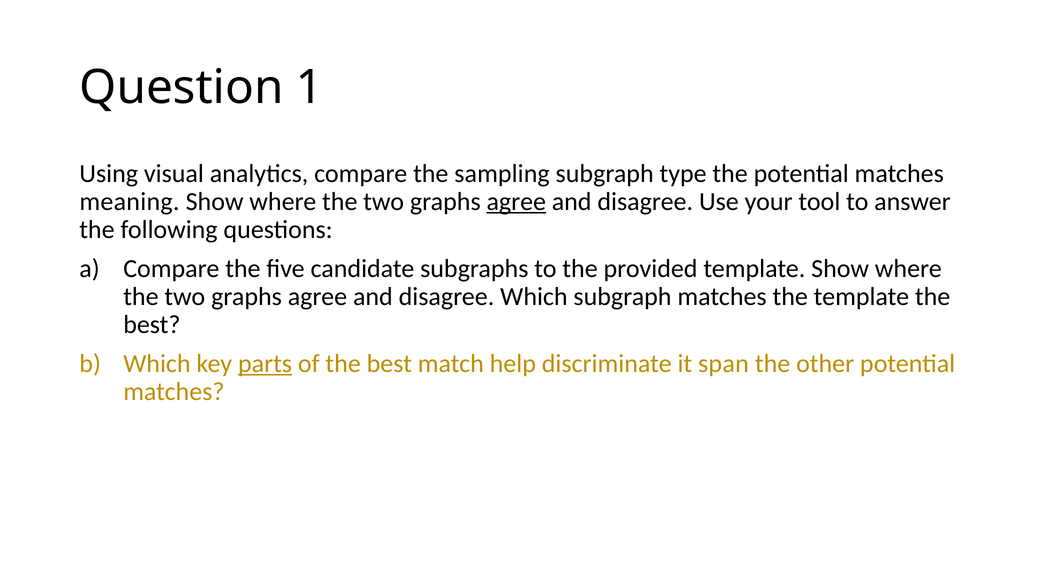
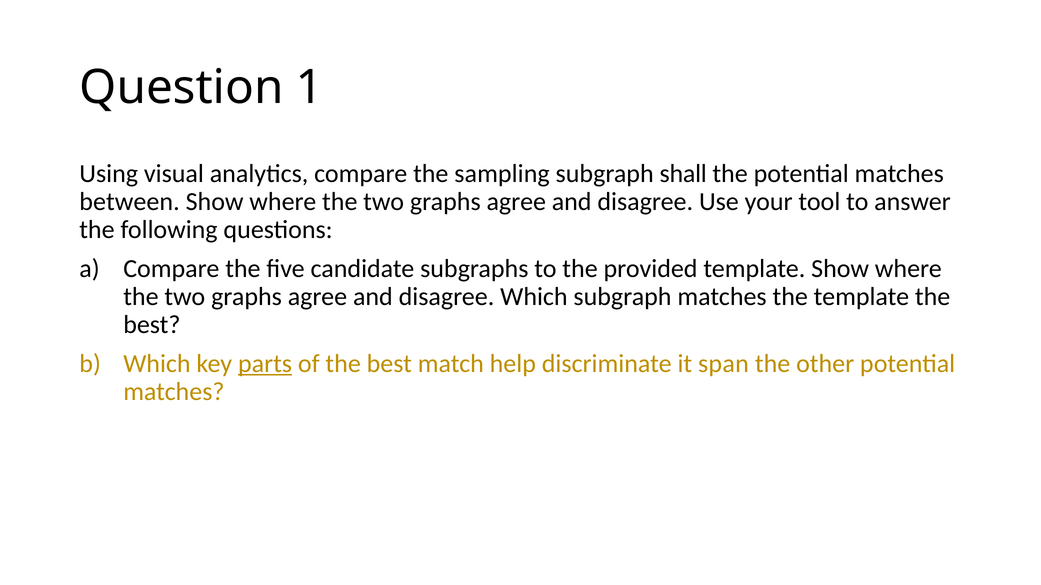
type: type -> shall
meaning: meaning -> between
agree at (516, 202) underline: present -> none
